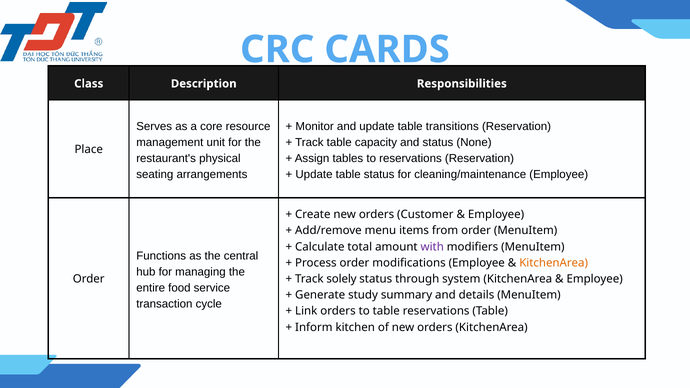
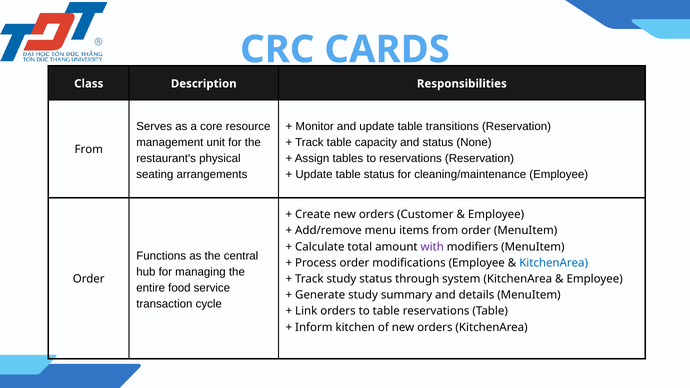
Place at (89, 150): Place -> From
KitchenArea at (554, 263) colour: orange -> blue
Track solely: solely -> study
